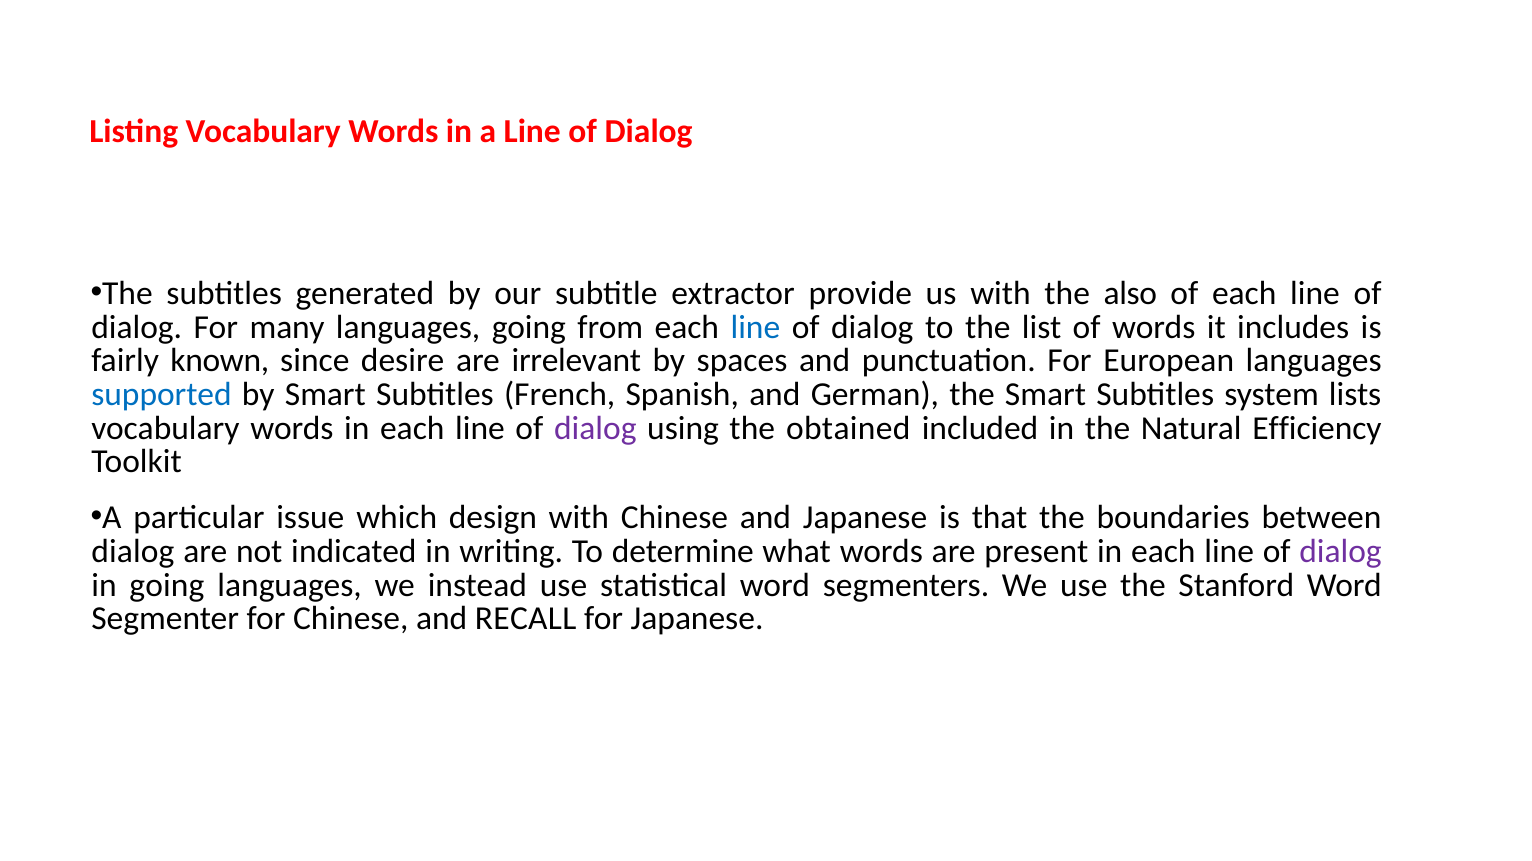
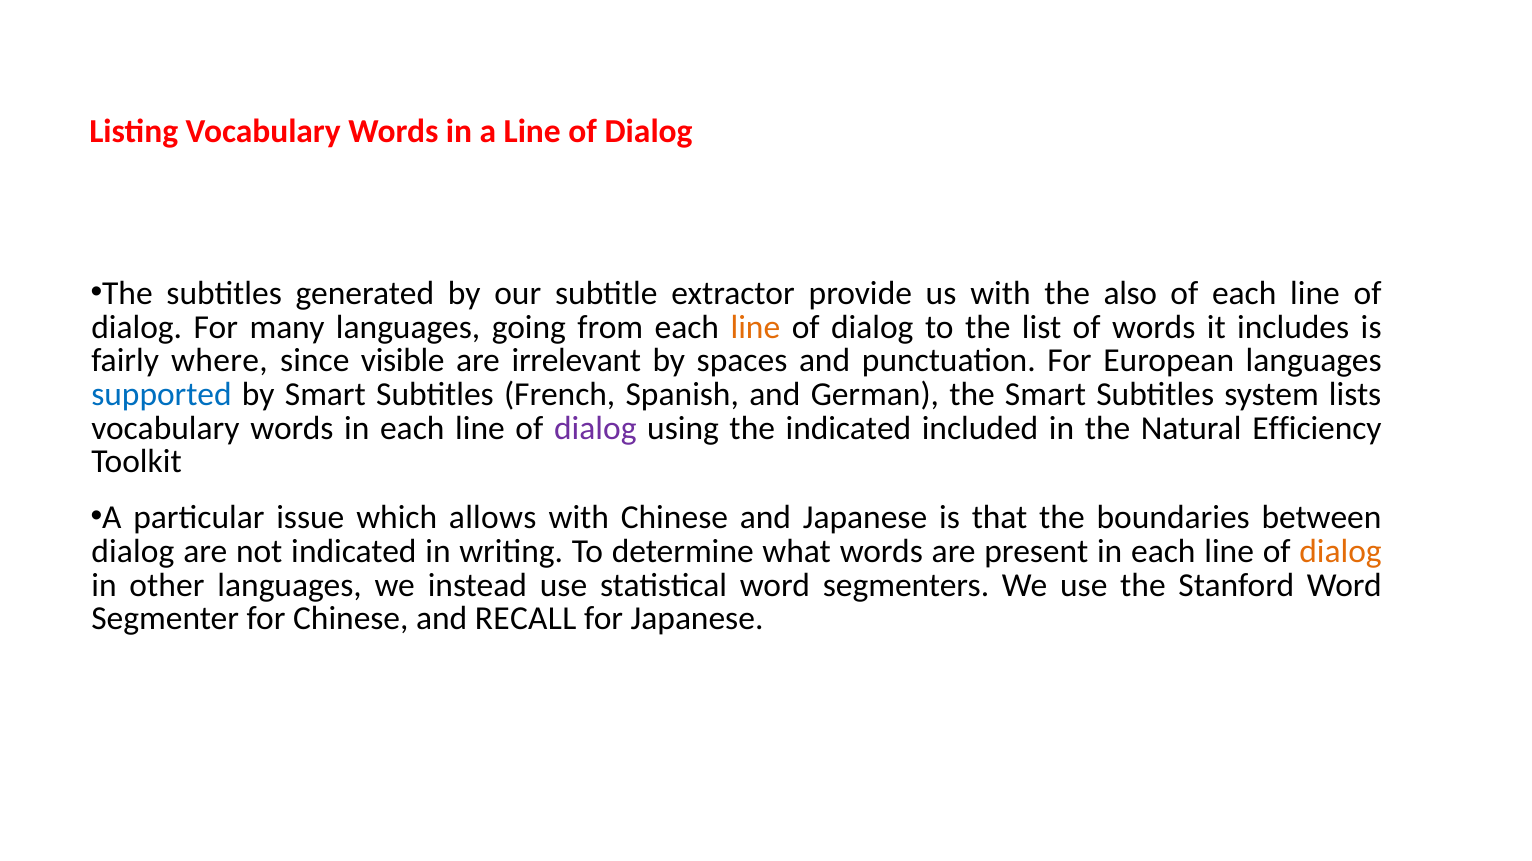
line at (755, 327) colour: blue -> orange
known: known -> where
desire: desire -> visible
the obtained: obtained -> indicated
design: design -> allows
dialog at (1341, 552) colour: purple -> orange
in going: going -> other
